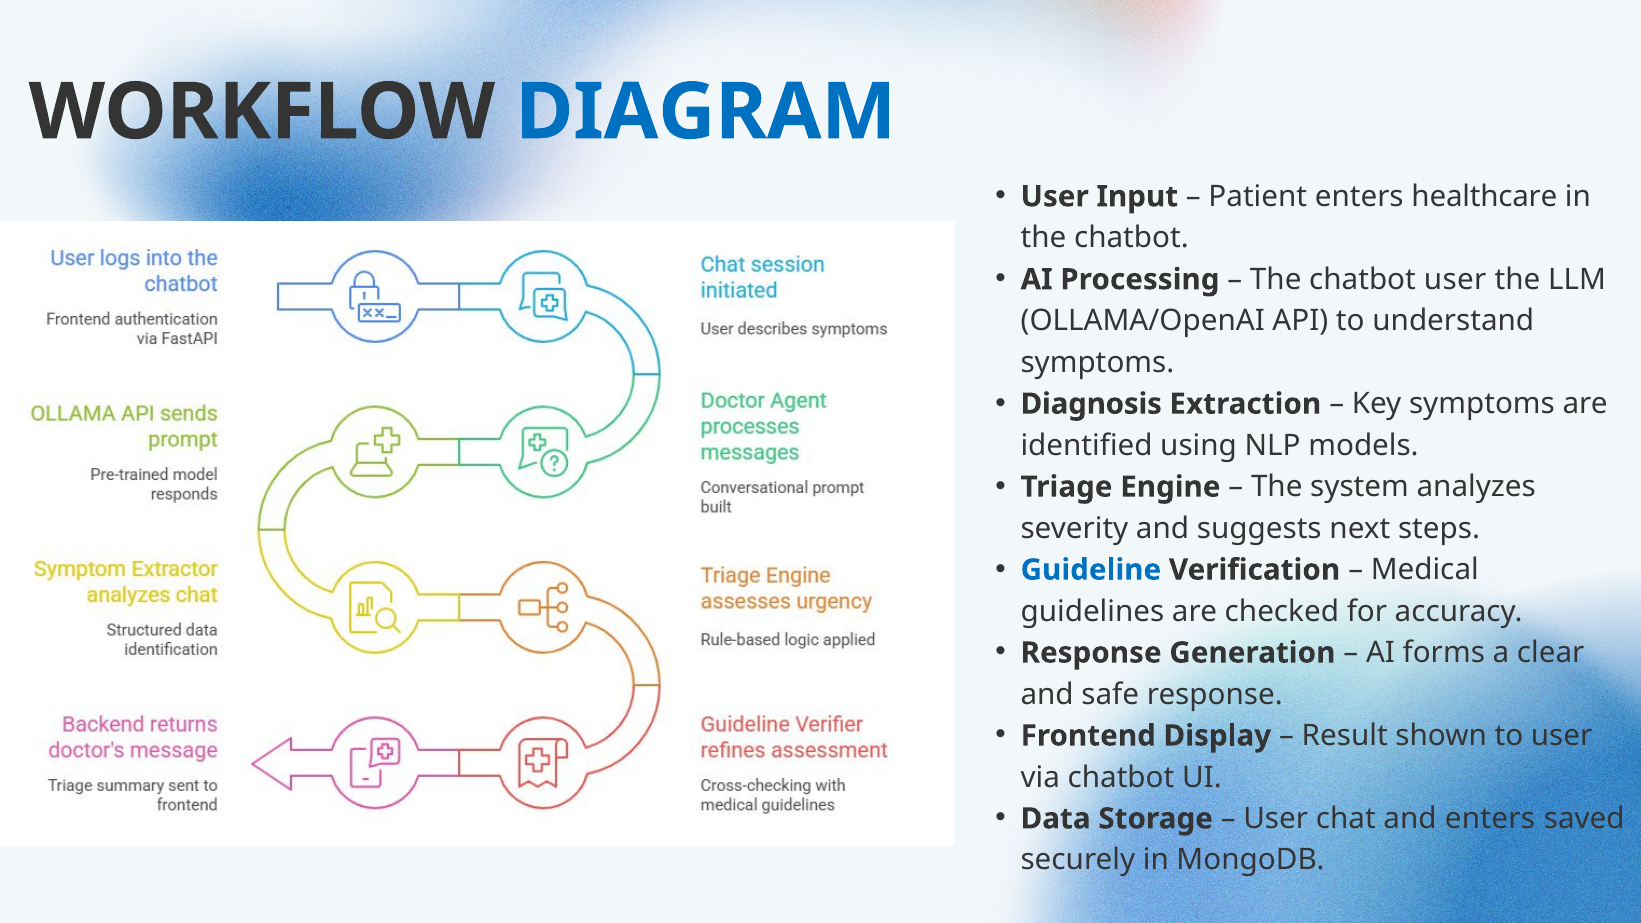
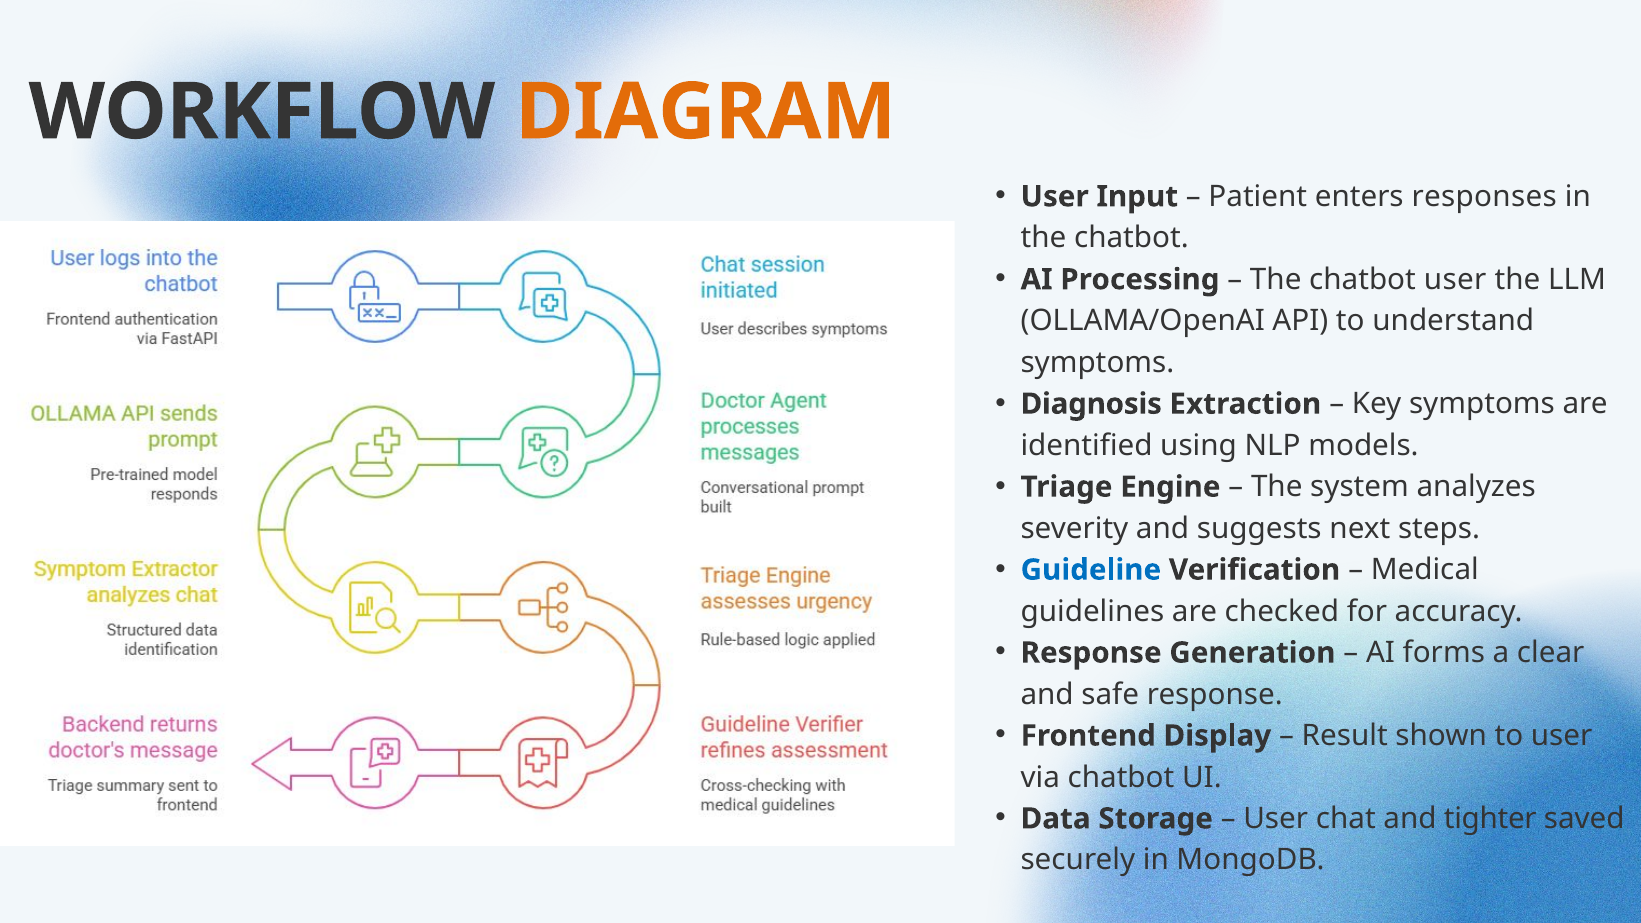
DIAGRAM colour: blue -> orange
healthcare: healthcare -> responses
and enters: enters -> tighter
